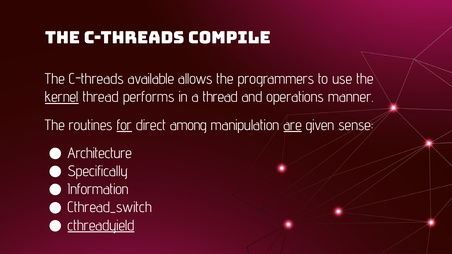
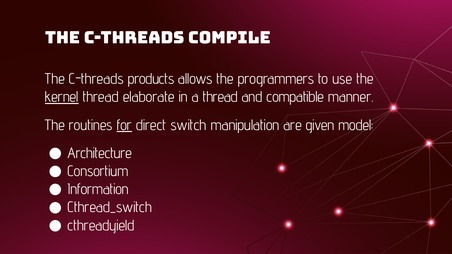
available: available -> products
performs: performs -> elaborate
operations: operations -> compatible
among: among -> switch
are underline: present -> none
sense: sense -> model
Specifically: Specifically -> Consortium
cthreadyield underline: present -> none
